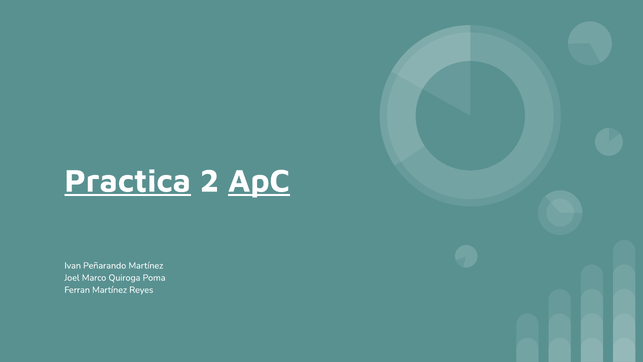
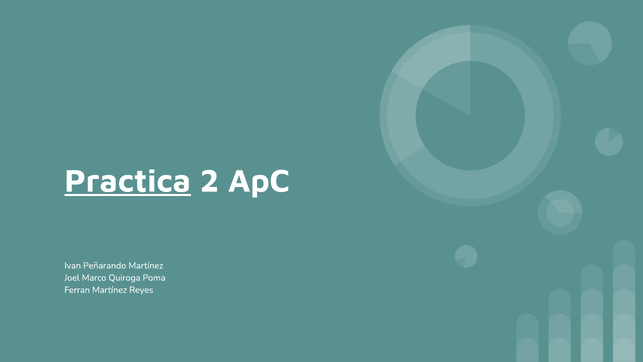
ApC underline: present -> none
